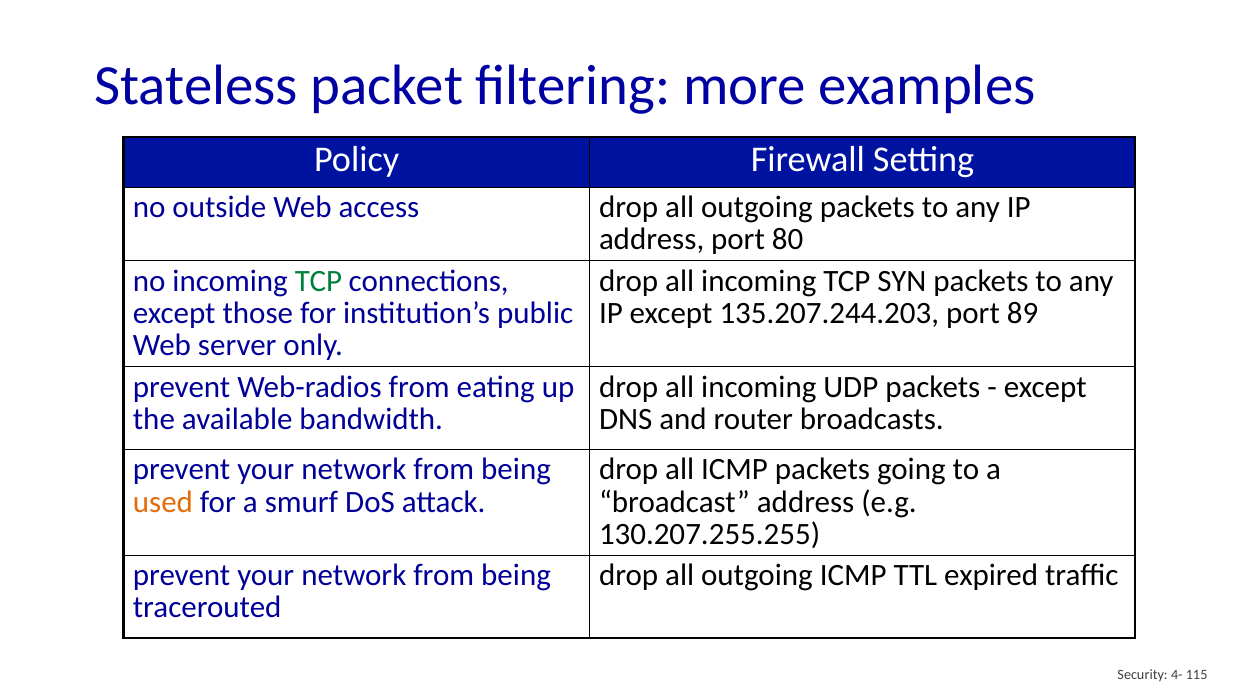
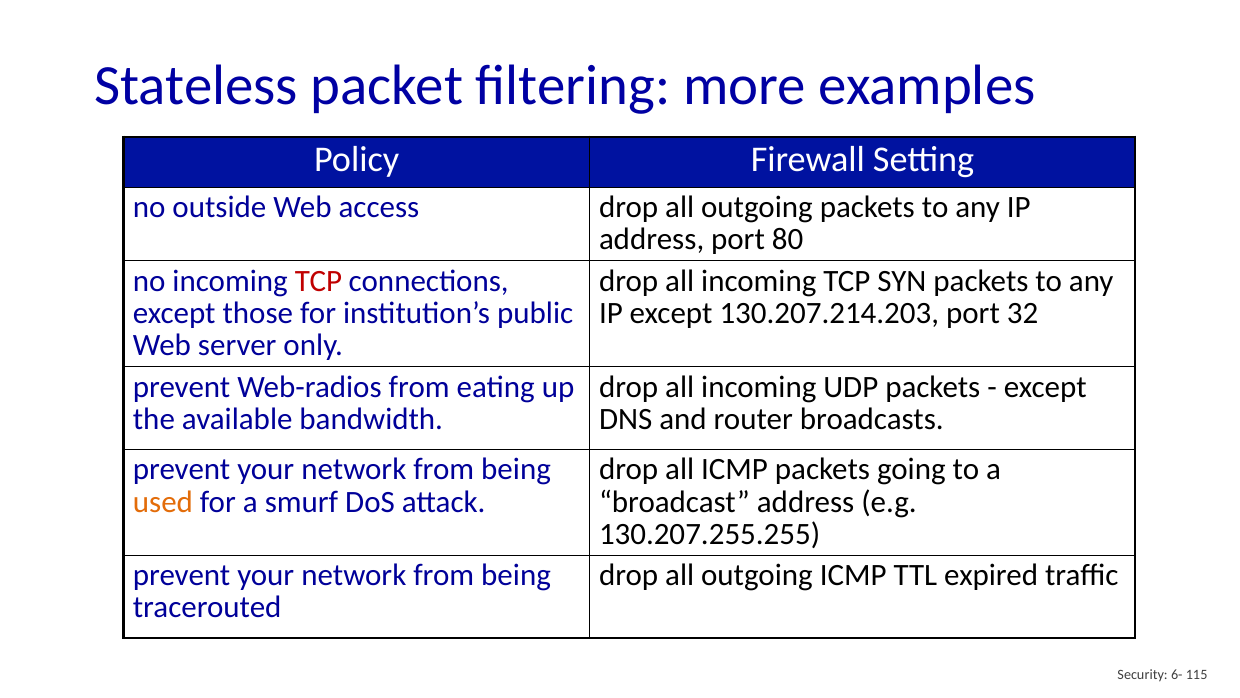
TCP at (318, 281) colour: green -> red
135.207.244.203: 135.207.244.203 -> 130.207.214.203
89: 89 -> 32
4-: 4- -> 6-
